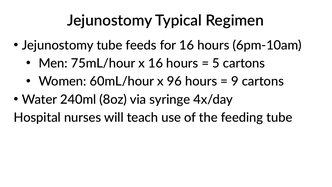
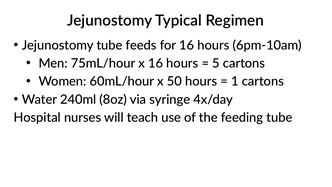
96: 96 -> 50
9: 9 -> 1
